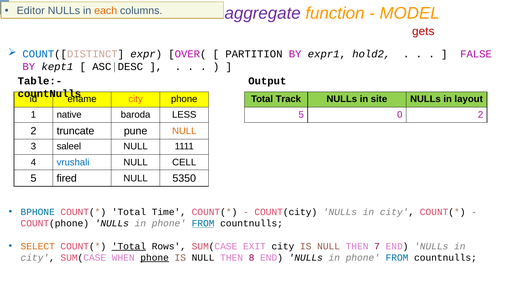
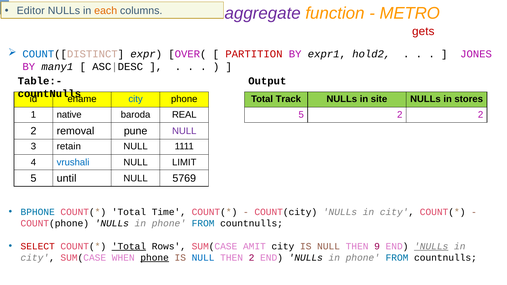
MODEL: MODEL -> METRO
PARTITION colour: black -> red
FALSE: FALSE -> JONES
kept1: kept1 -> many1
city at (136, 99) colour: orange -> blue
layout: layout -> stores
LESS: LESS -> REAL
5 0: 0 -> 2
truncate: truncate -> removal
NULL at (184, 131) colour: orange -> purple
saleel: saleel -> retain
CELL: CELL -> LIMIT
fired: fired -> until
5350: 5350 -> 5769
FROM at (203, 224) underline: present -> none
SELECT colour: orange -> red
EXIT: EXIT -> AMIT
7: 7 -> 9
NULLs at (431, 246) underline: none -> present
NULL at (203, 258) colour: black -> blue
THEN 8: 8 -> 2
